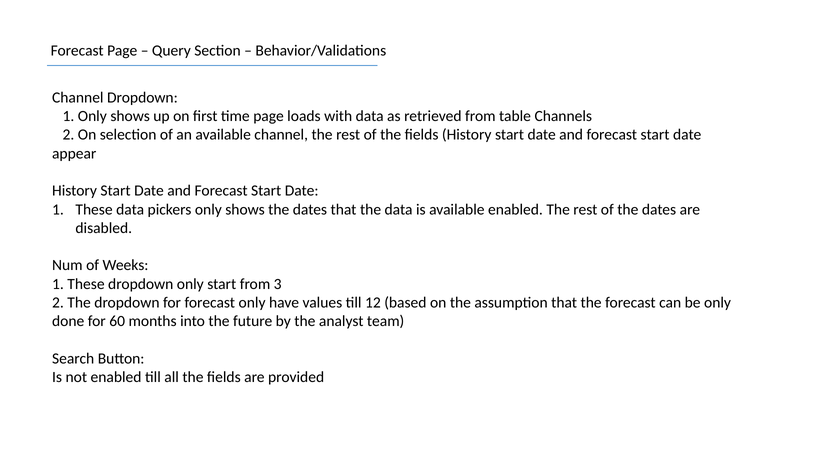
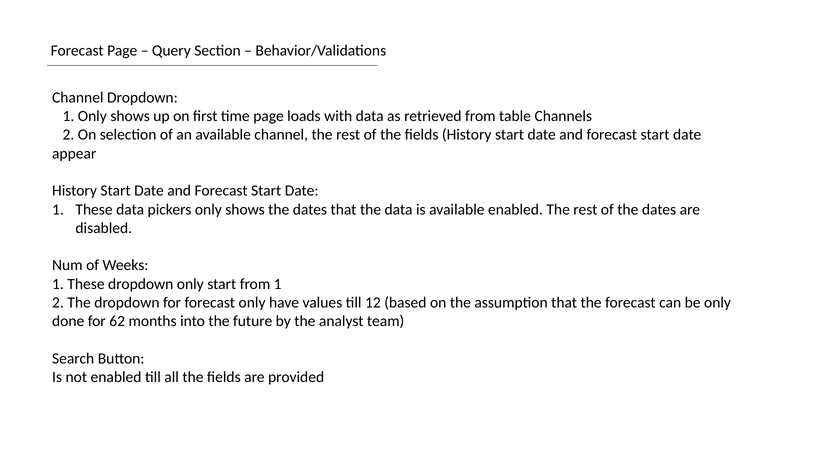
from 3: 3 -> 1
60: 60 -> 62
